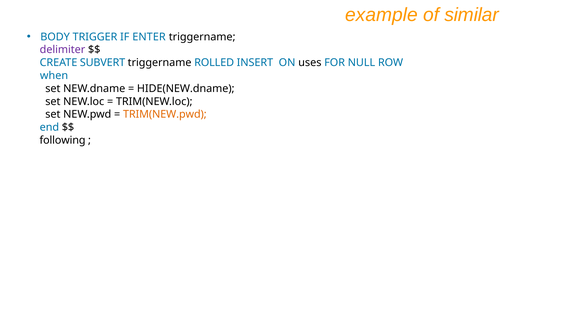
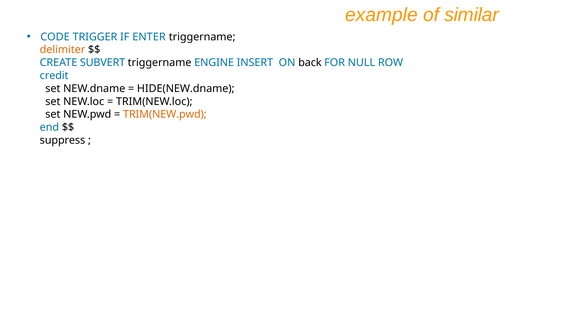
BODY: BODY -> CODE
delimiter colour: purple -> orange
ROLLED: ROLLED -> ENGINE
uses: uses -> back
when: when -> credit
following: following -> suppress
